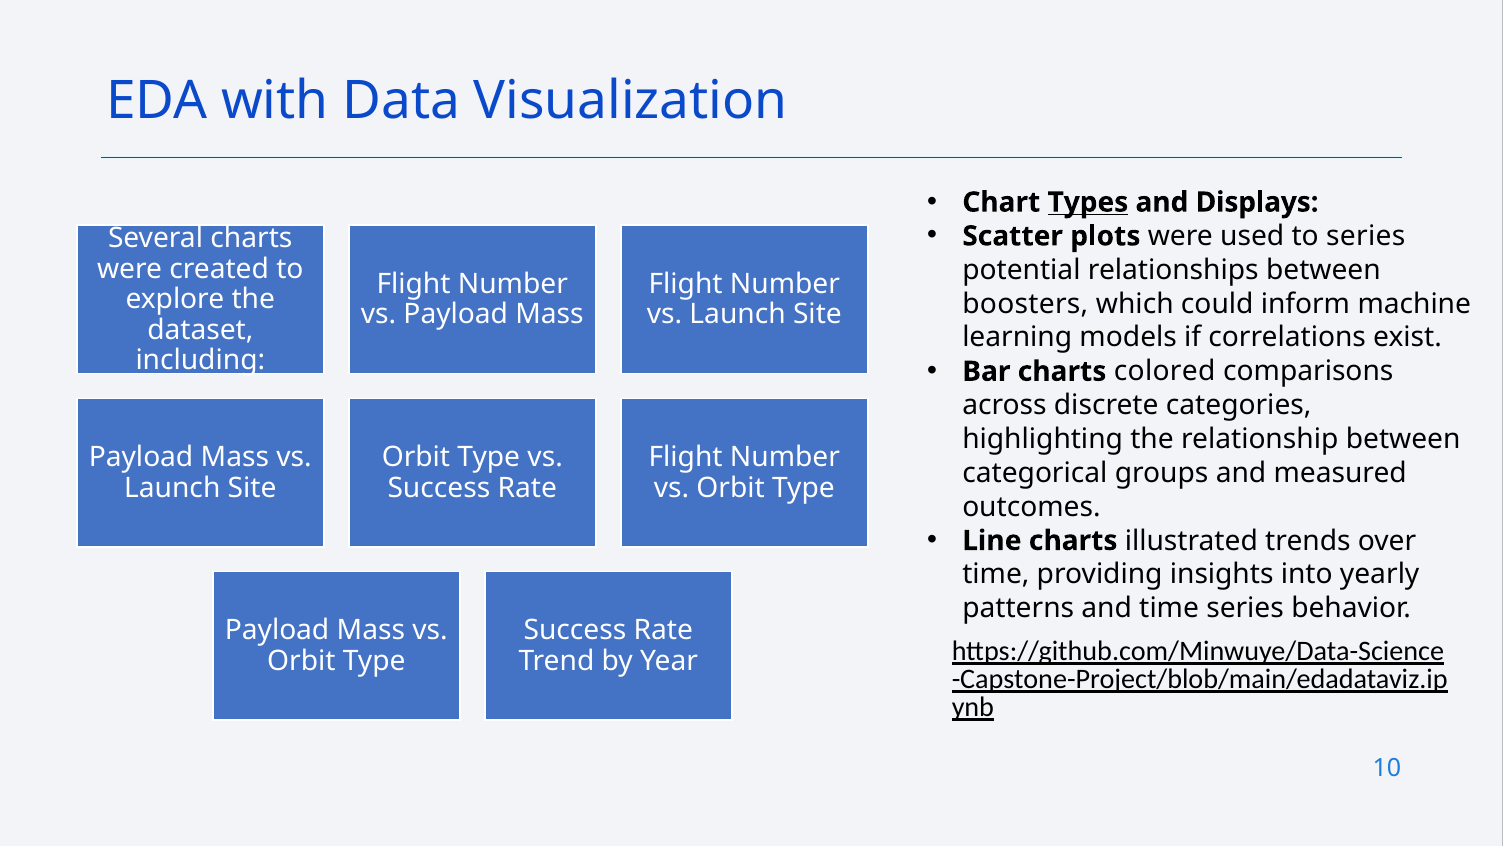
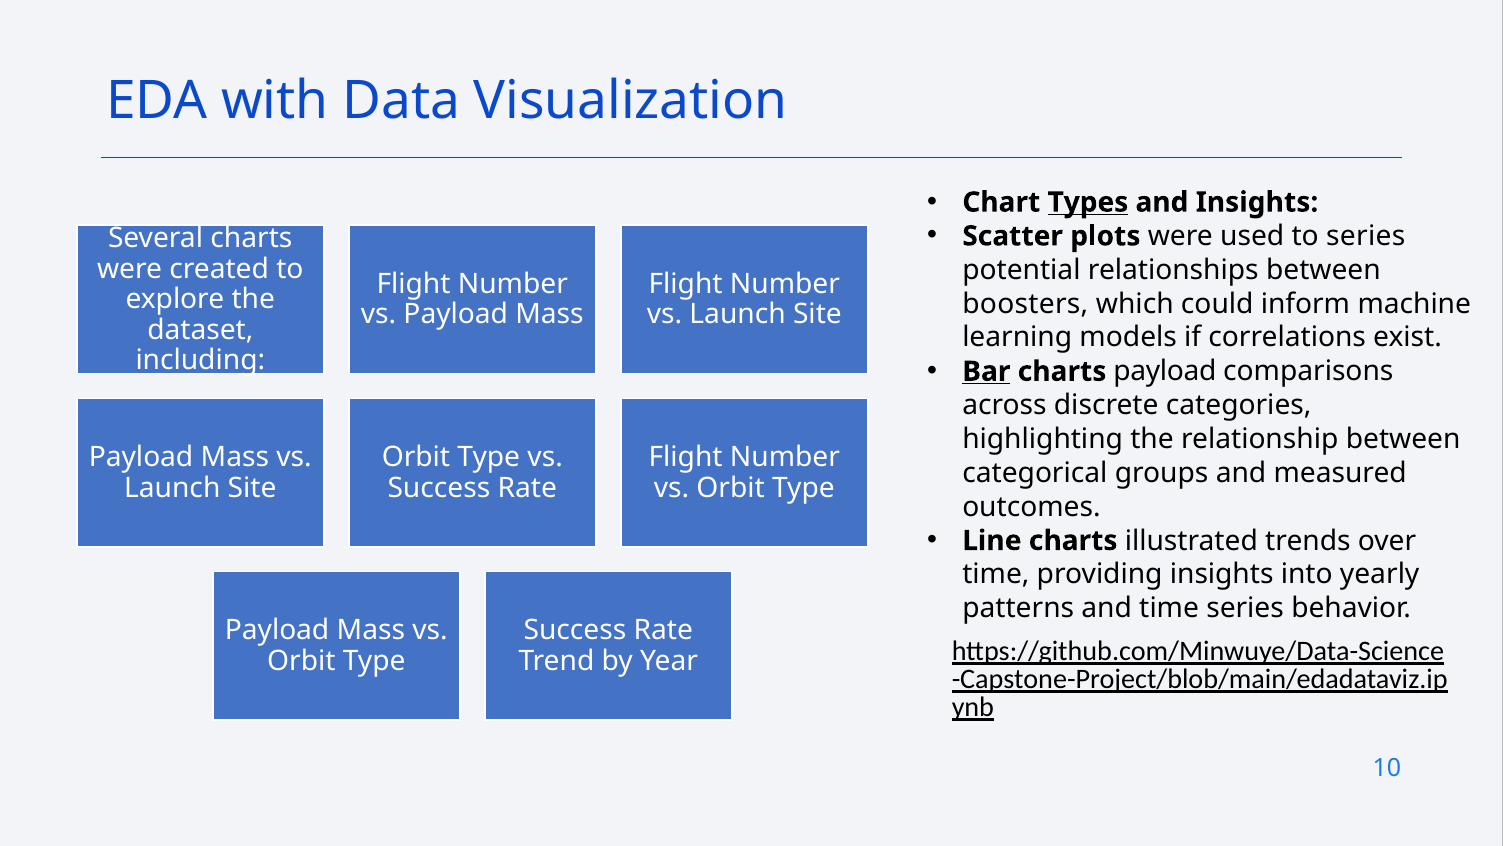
and Displays: Displays -> Insights
Bar underline: none -> present
charts colored: colored -> payload
